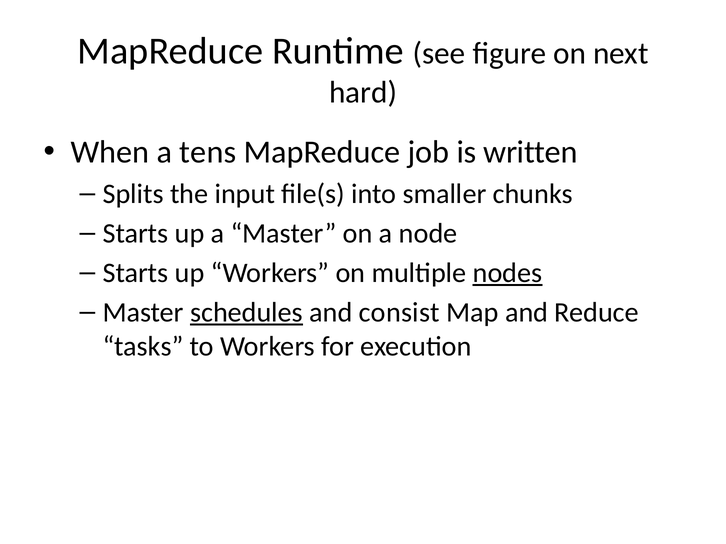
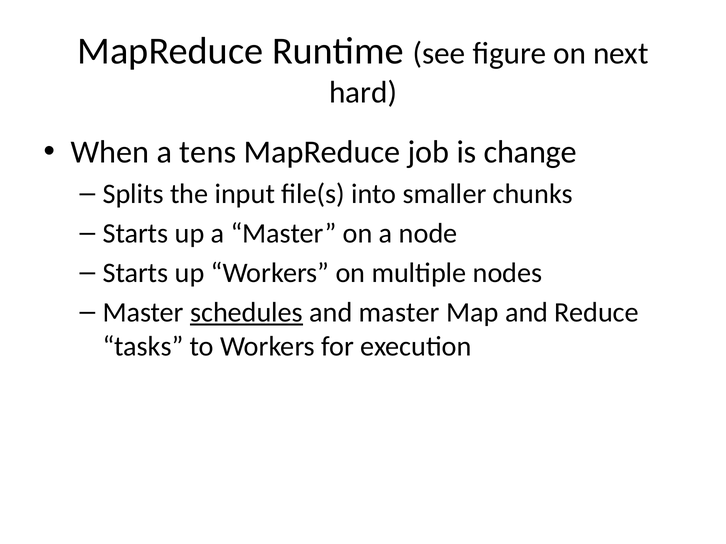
written: written -> change
nodes underline: present -> none
and consist: consist -> master
